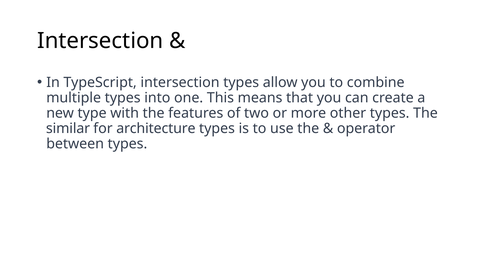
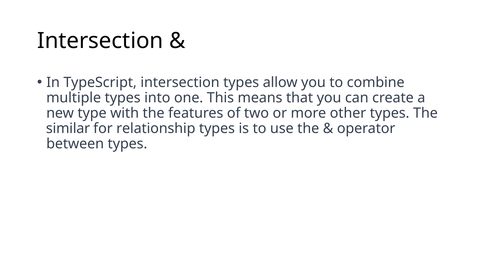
architecture: architecture -> relationship
